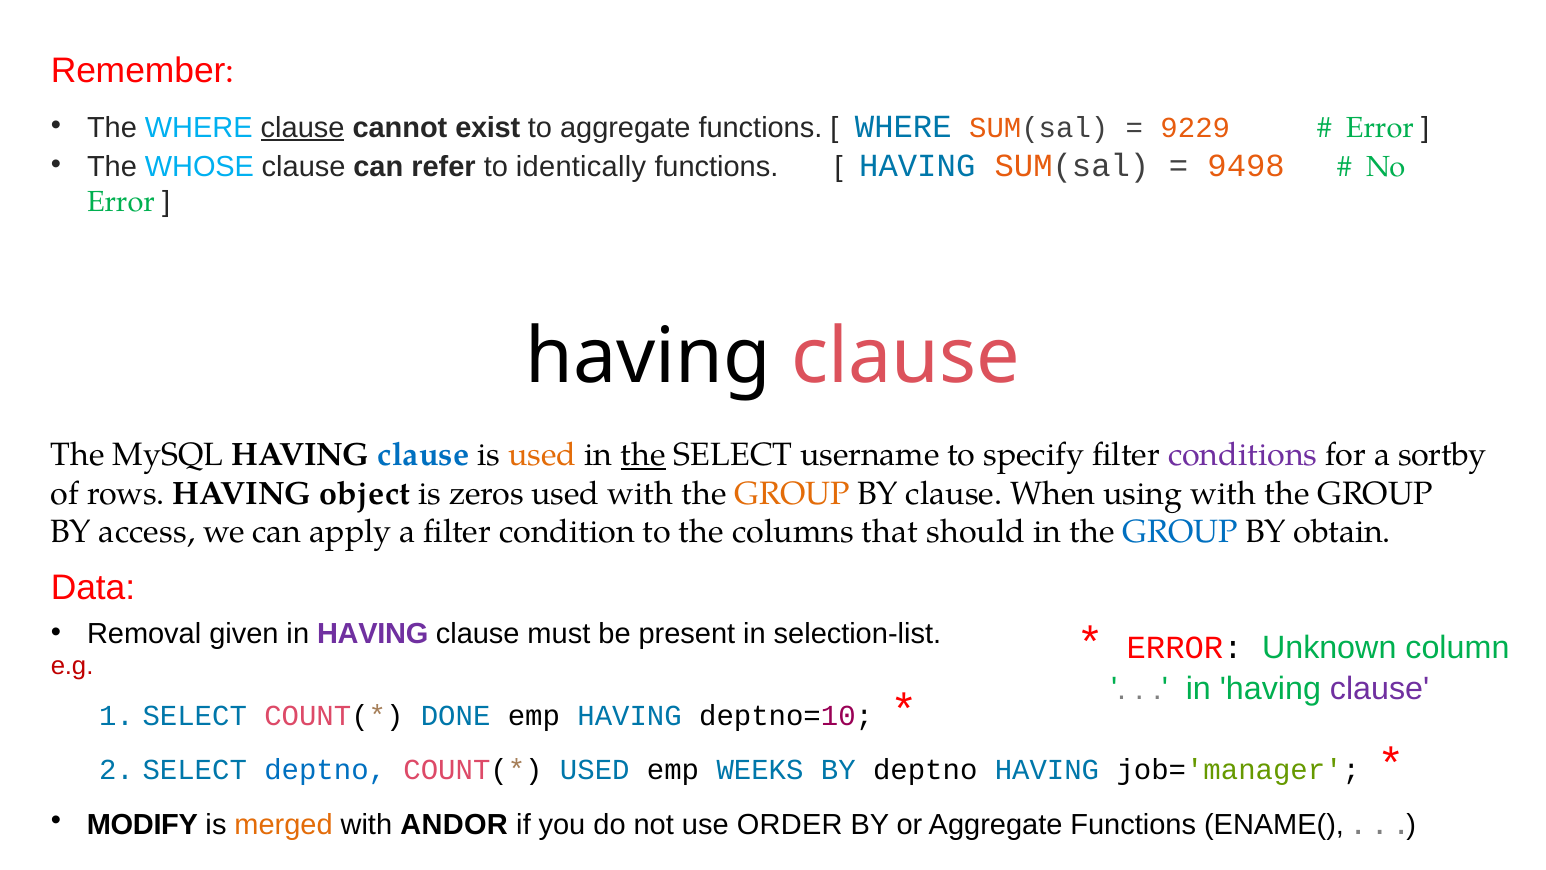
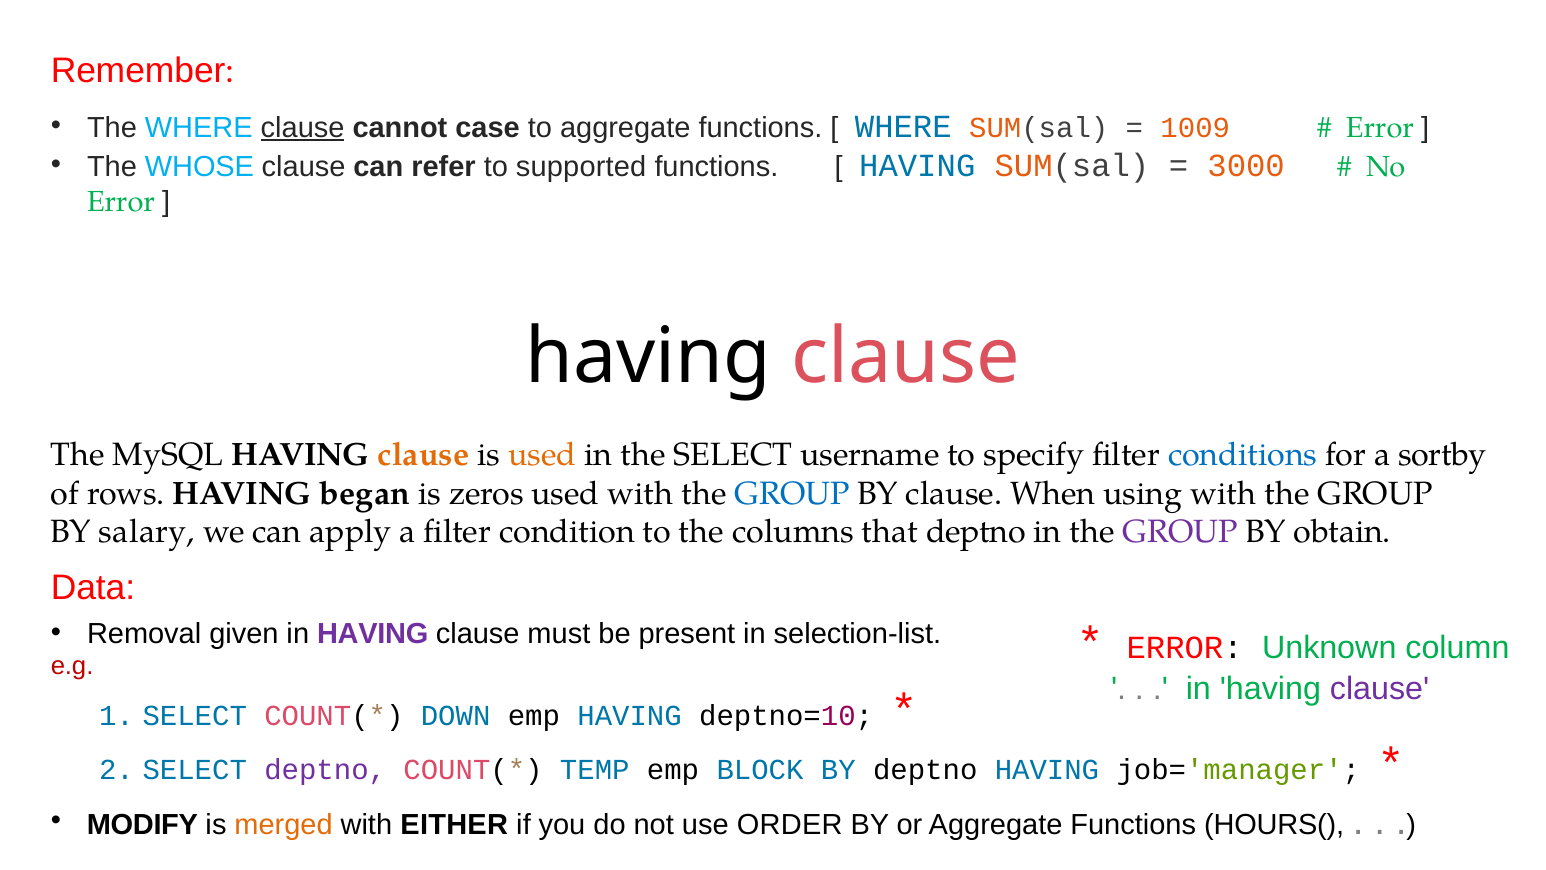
exist: exist -> case
9229: 9229 -> 1009
identically: identically -> supported
9498: 9498 -> 3000
clause at (424, 455) colour: blue -> orange
the at (643, 455) underline: present -> none
conditions colour: purple -> blue
object: object -> began
GROUP at (792, 493) colour: orange -> blue
access: access -> salary
that should: should -> deptno
GROUP at (1180, 532) colour: blue -> purple
DONE: DONE -> DOWN
deptno at (325, 769) colour: blue -> purple
USED at (595, 769): USED -> TEMP
WEEKS: WEEKS -> BLOCK
ANDOR: ANDOR -> EITHER
ENAME(: ENAME( -> HOURS(
